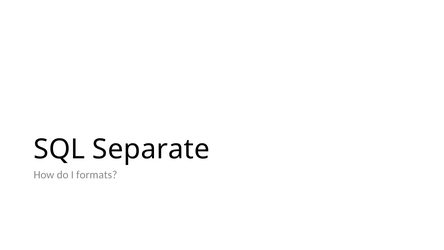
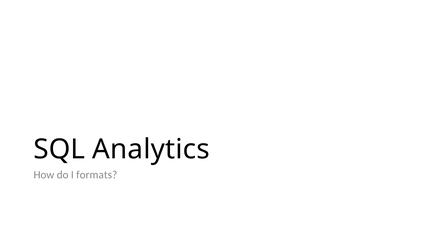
Separate: Separate -> Analytics
